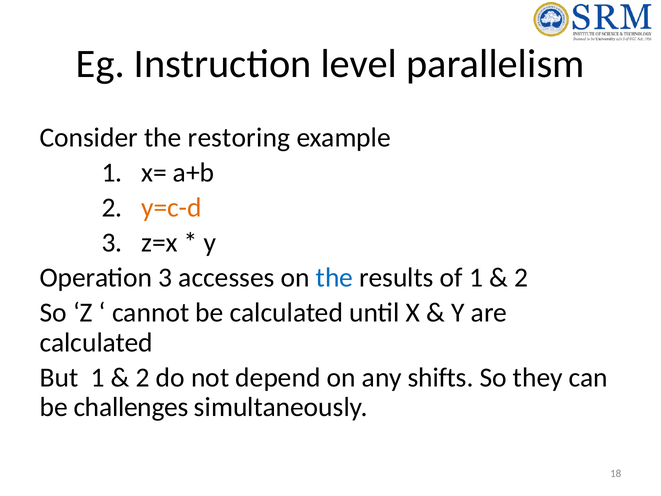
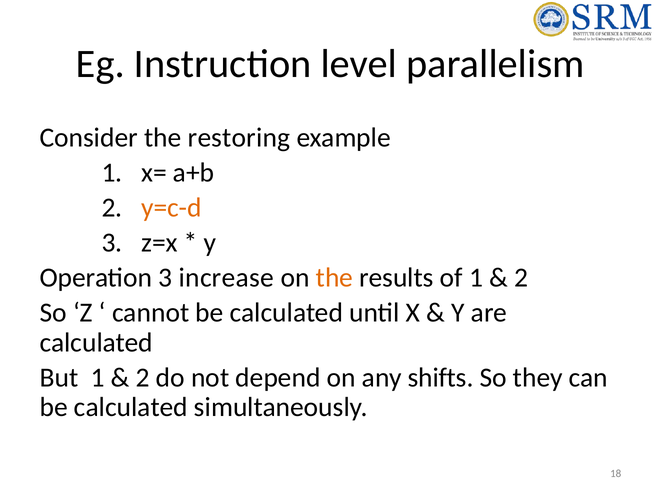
accesses: accesses -> increase
the at (335, 278) colour: blue -> orange
challenges at (131, 407): challenges -> calculated
